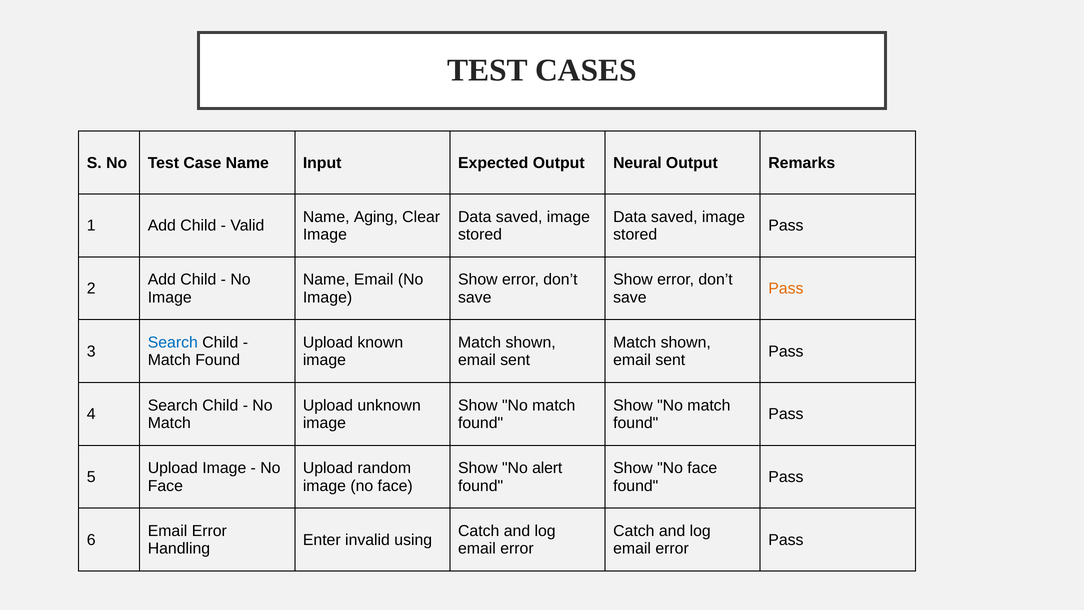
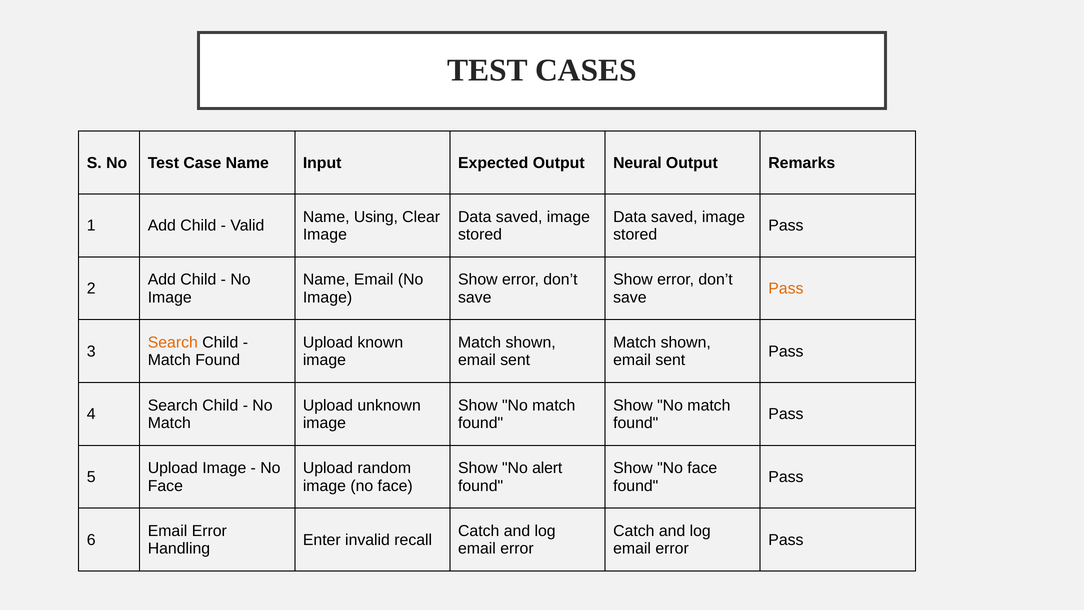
Aging: Aging -> Using
Search at (173, 342) colour: blue -> orange
using: using -> recall
